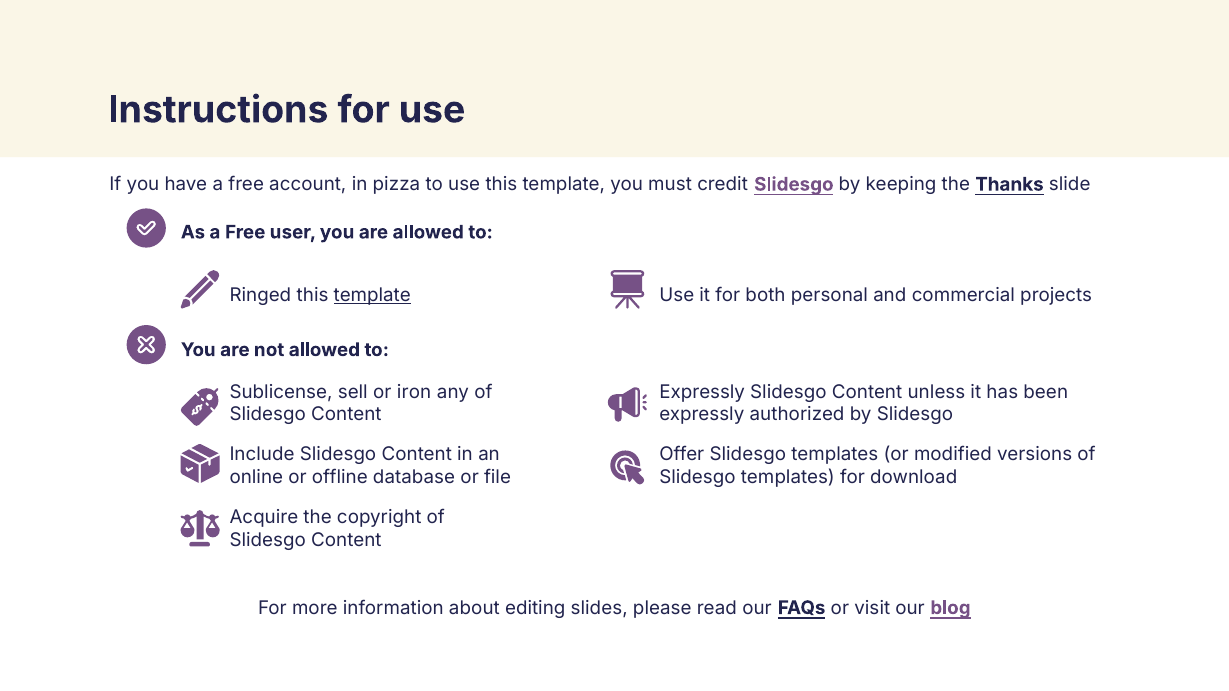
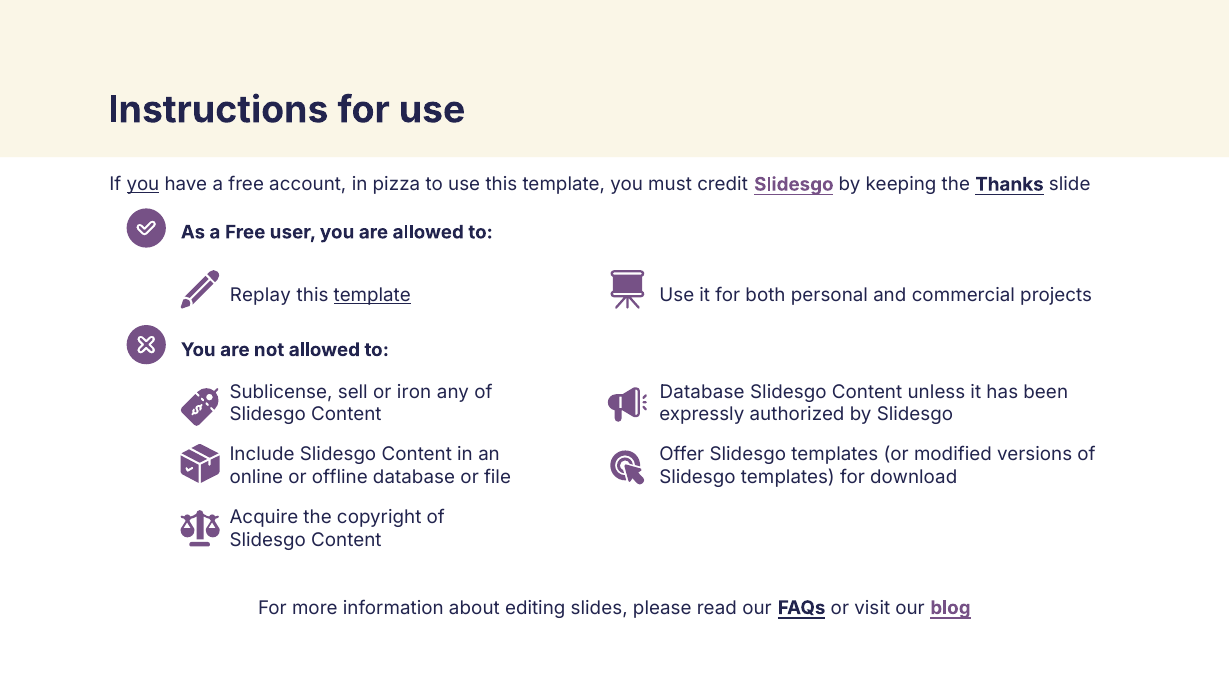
you at (143, 184) underline: none -> present
Ringed: Ringed -> Replay
Expressly at (702, 392): Expressly -> Database
